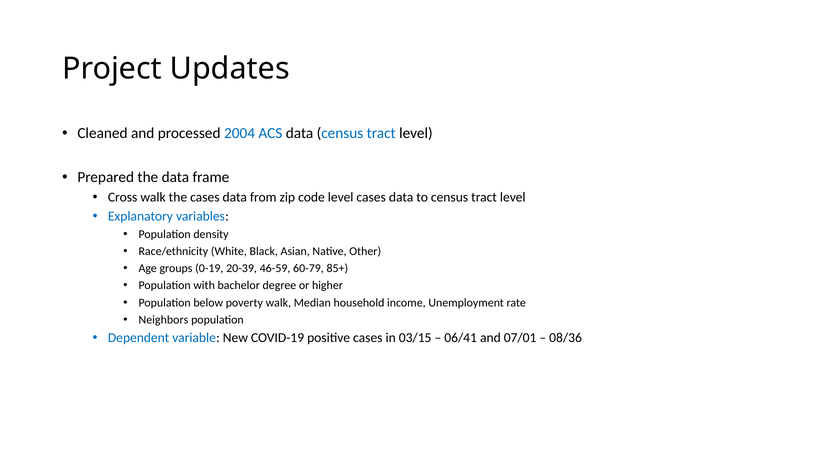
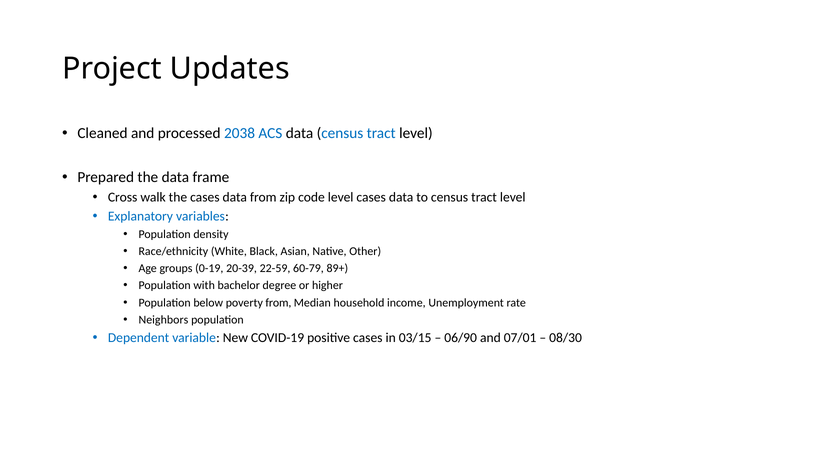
2004: 2004 -> 2038
46-59: 46-59 -> 22-59
85+: 85+ -> 89+
poverty walk: walk -> from
06/41: 06/41 -> 06/90
08/36: 08/36 -> 08/30
